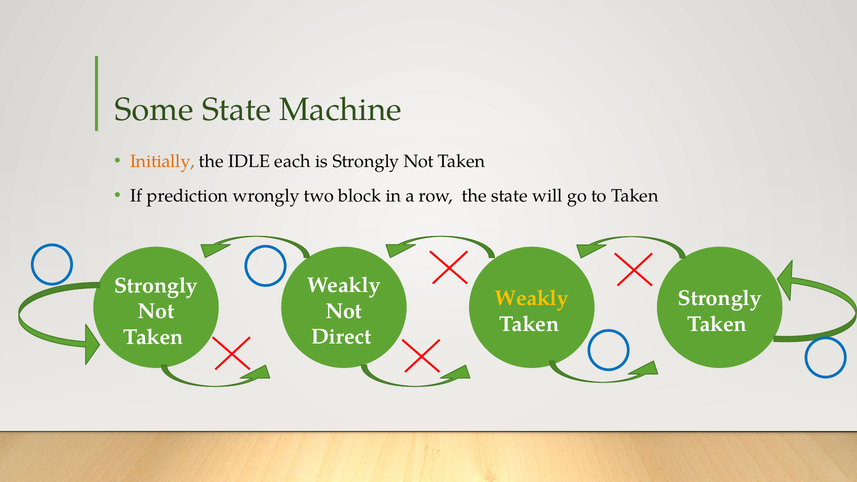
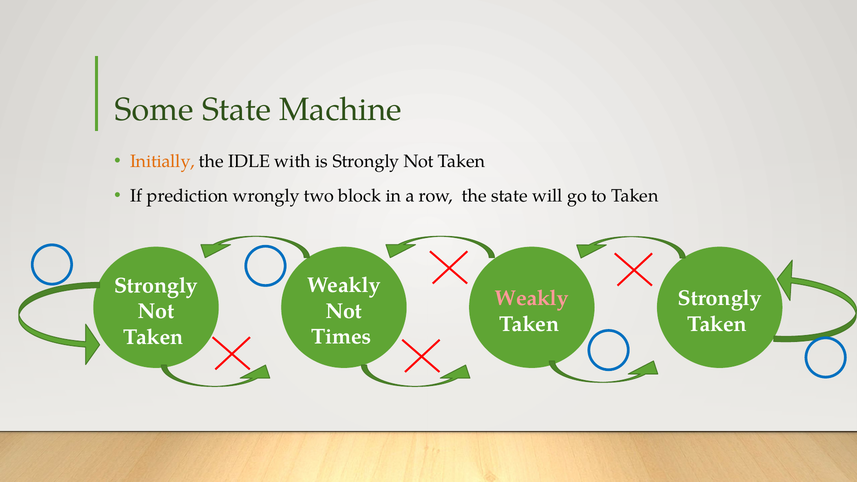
each: each -> with
Weakly at (532, 298) colour: yellow -> pink
Direct: Direct -> Times
